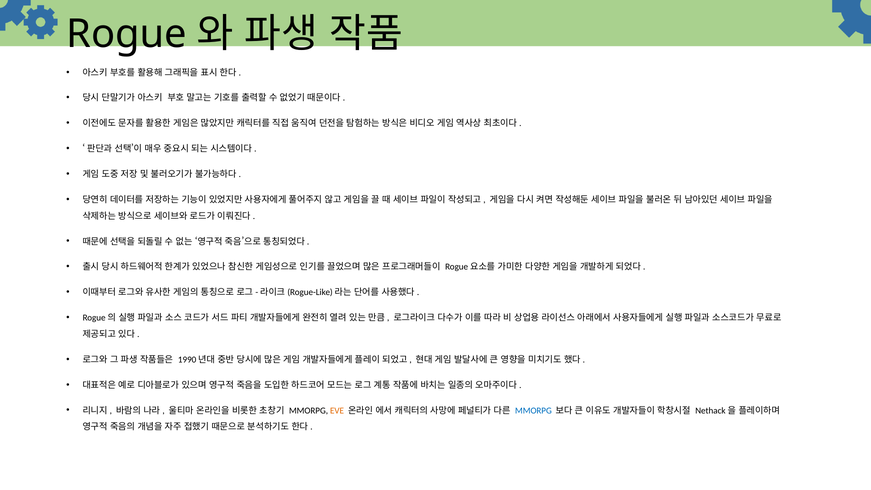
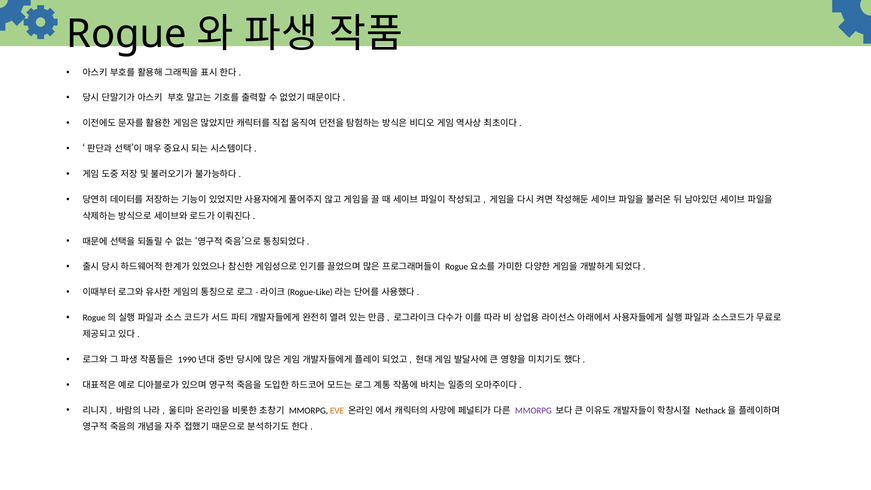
MMORPG at (533, 410) colour: blue -> purple
